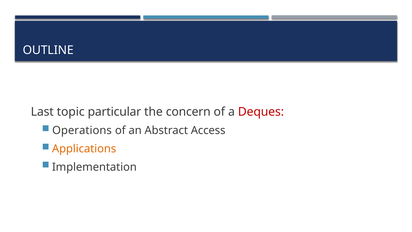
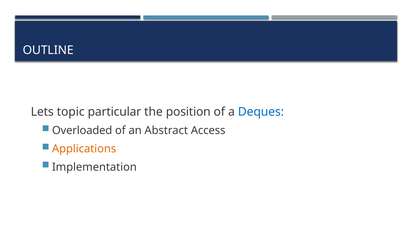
Last: Last -> Lets
concern: concern -> position
Deques colour: red -> blue
Operations: Operations -> Overloaded
